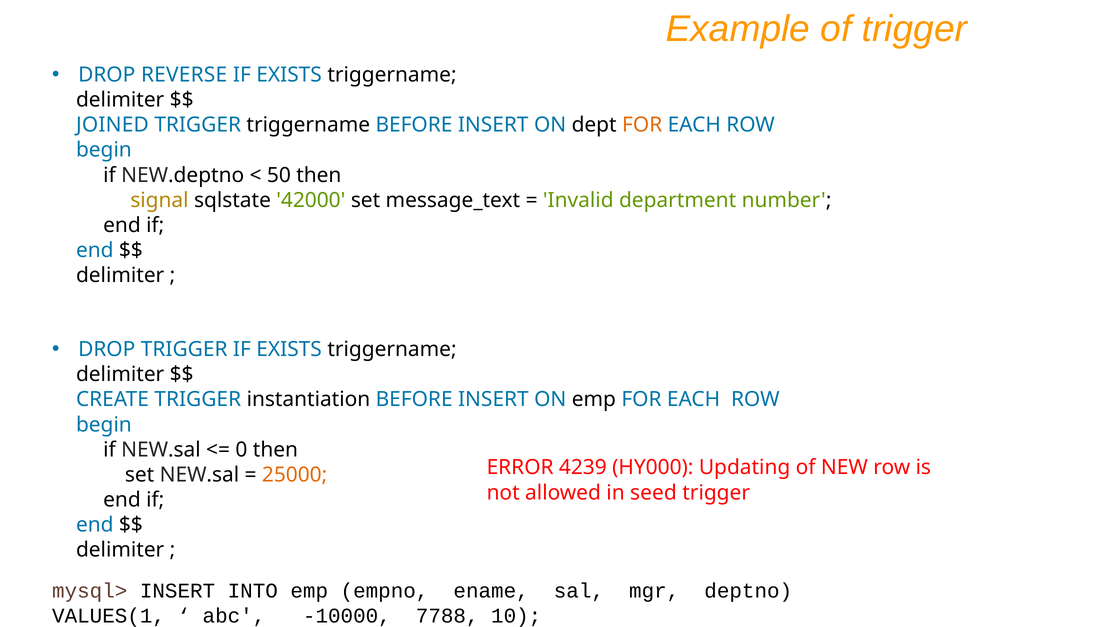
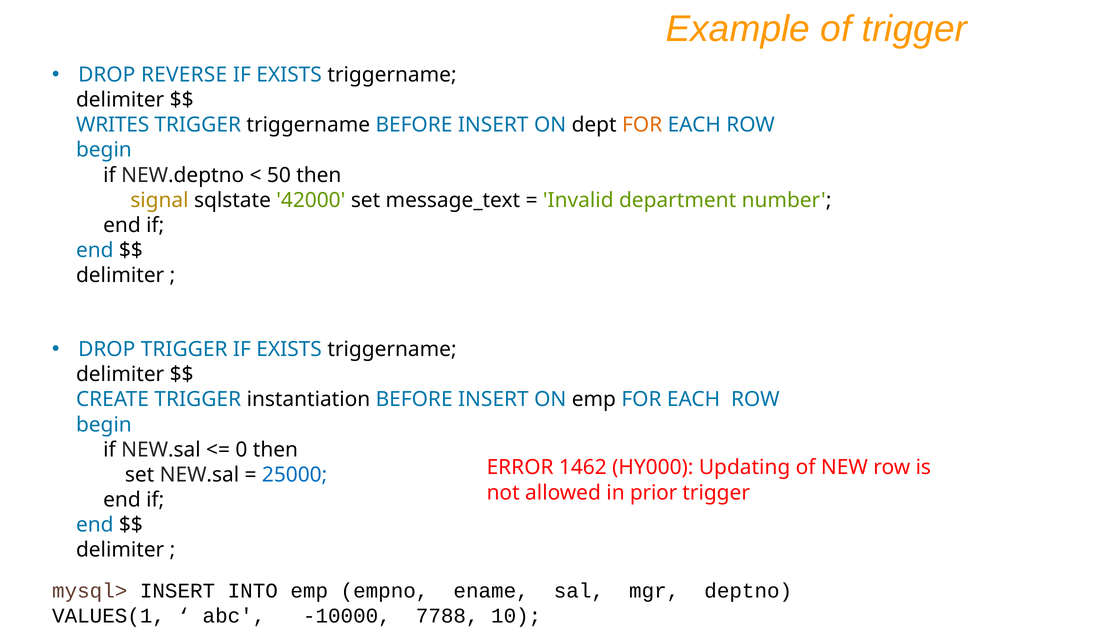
JOINED: JOINED -> WRITES
4239: 4239 -> 1462
25000 colour: orange -> blue
seed: seed -> prior
